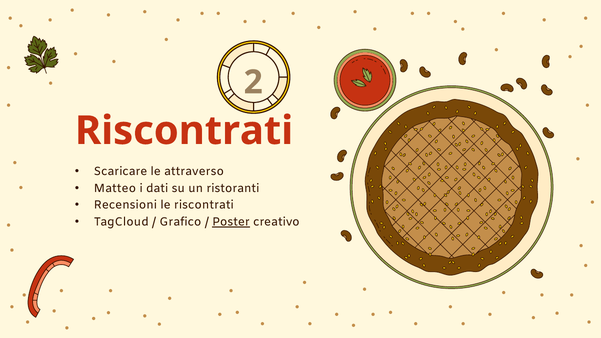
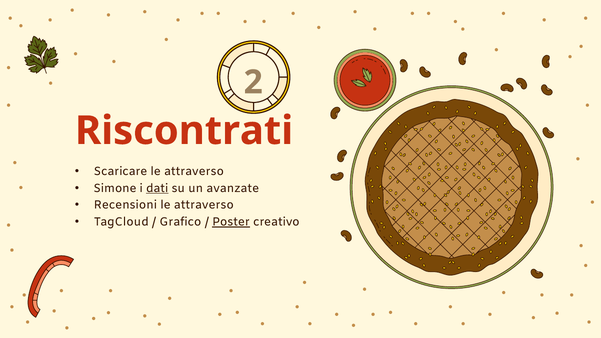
Matteo: Matteo -> Simone
dati underline: none -> present
ristoranti: ristoranti -> avanzate
riscontrati at (204, 205): riscontrati -> attraverso
